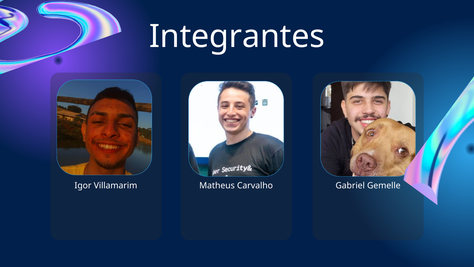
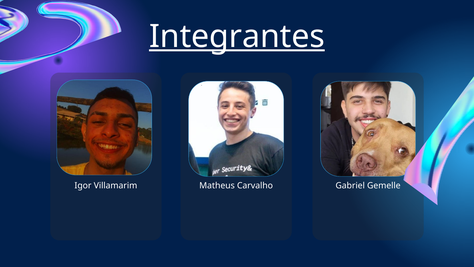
Integrantes underline: none -> present
